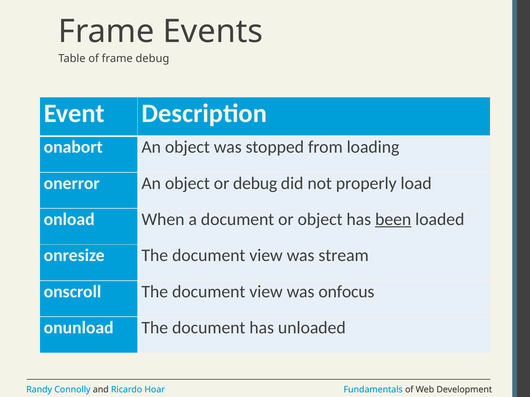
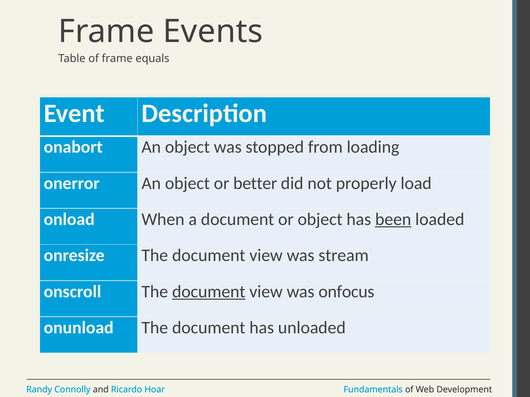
frame debug: debug -> equals
or debug: debug -> better
document at (209, 292) underline: none -> present
